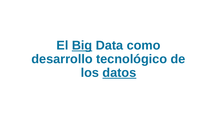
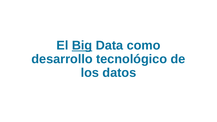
datos underline: present -> none
